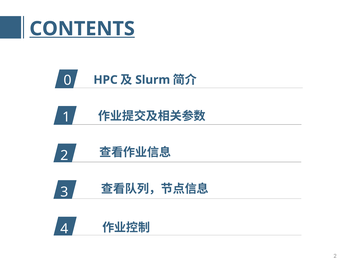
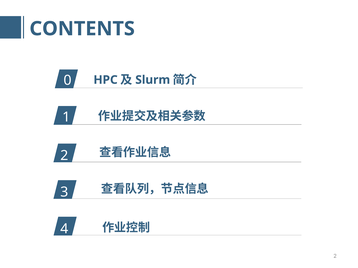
CONTENTS underline: present -> none
